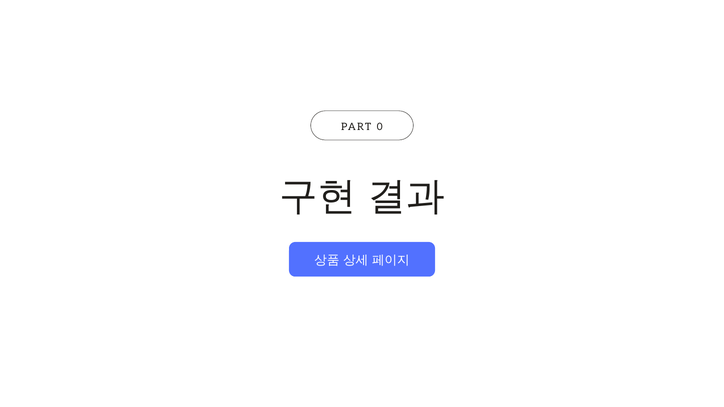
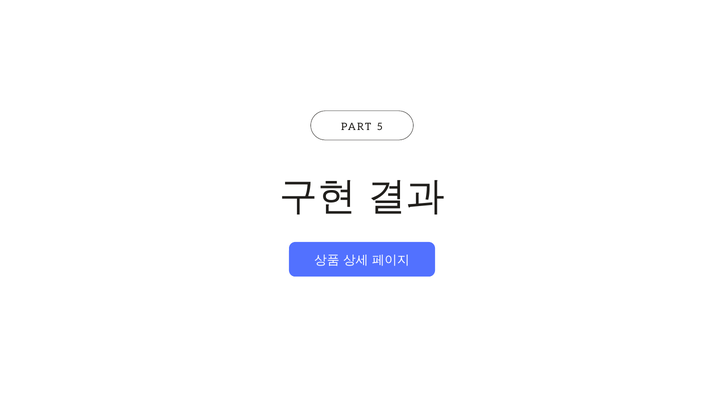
0: 0 -> 5
